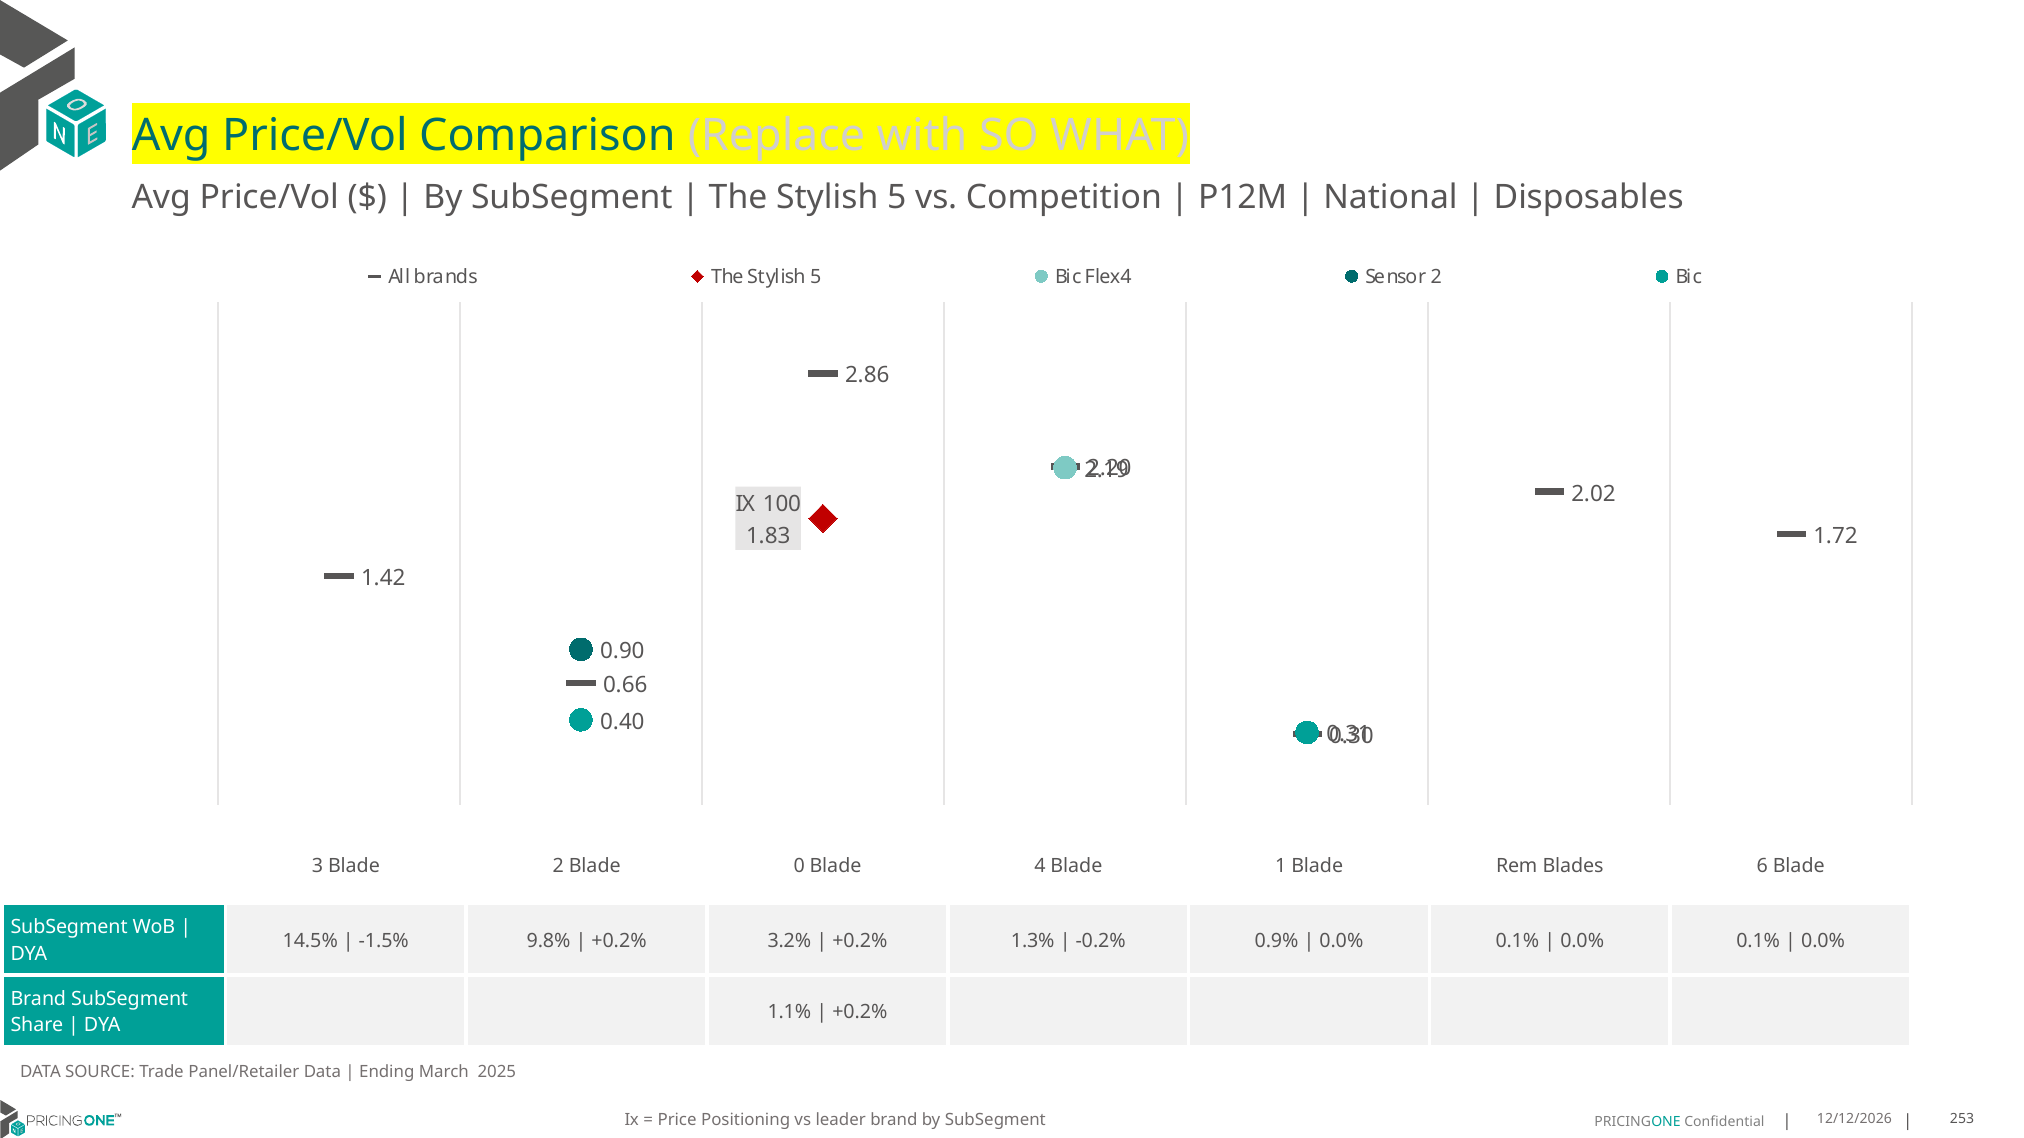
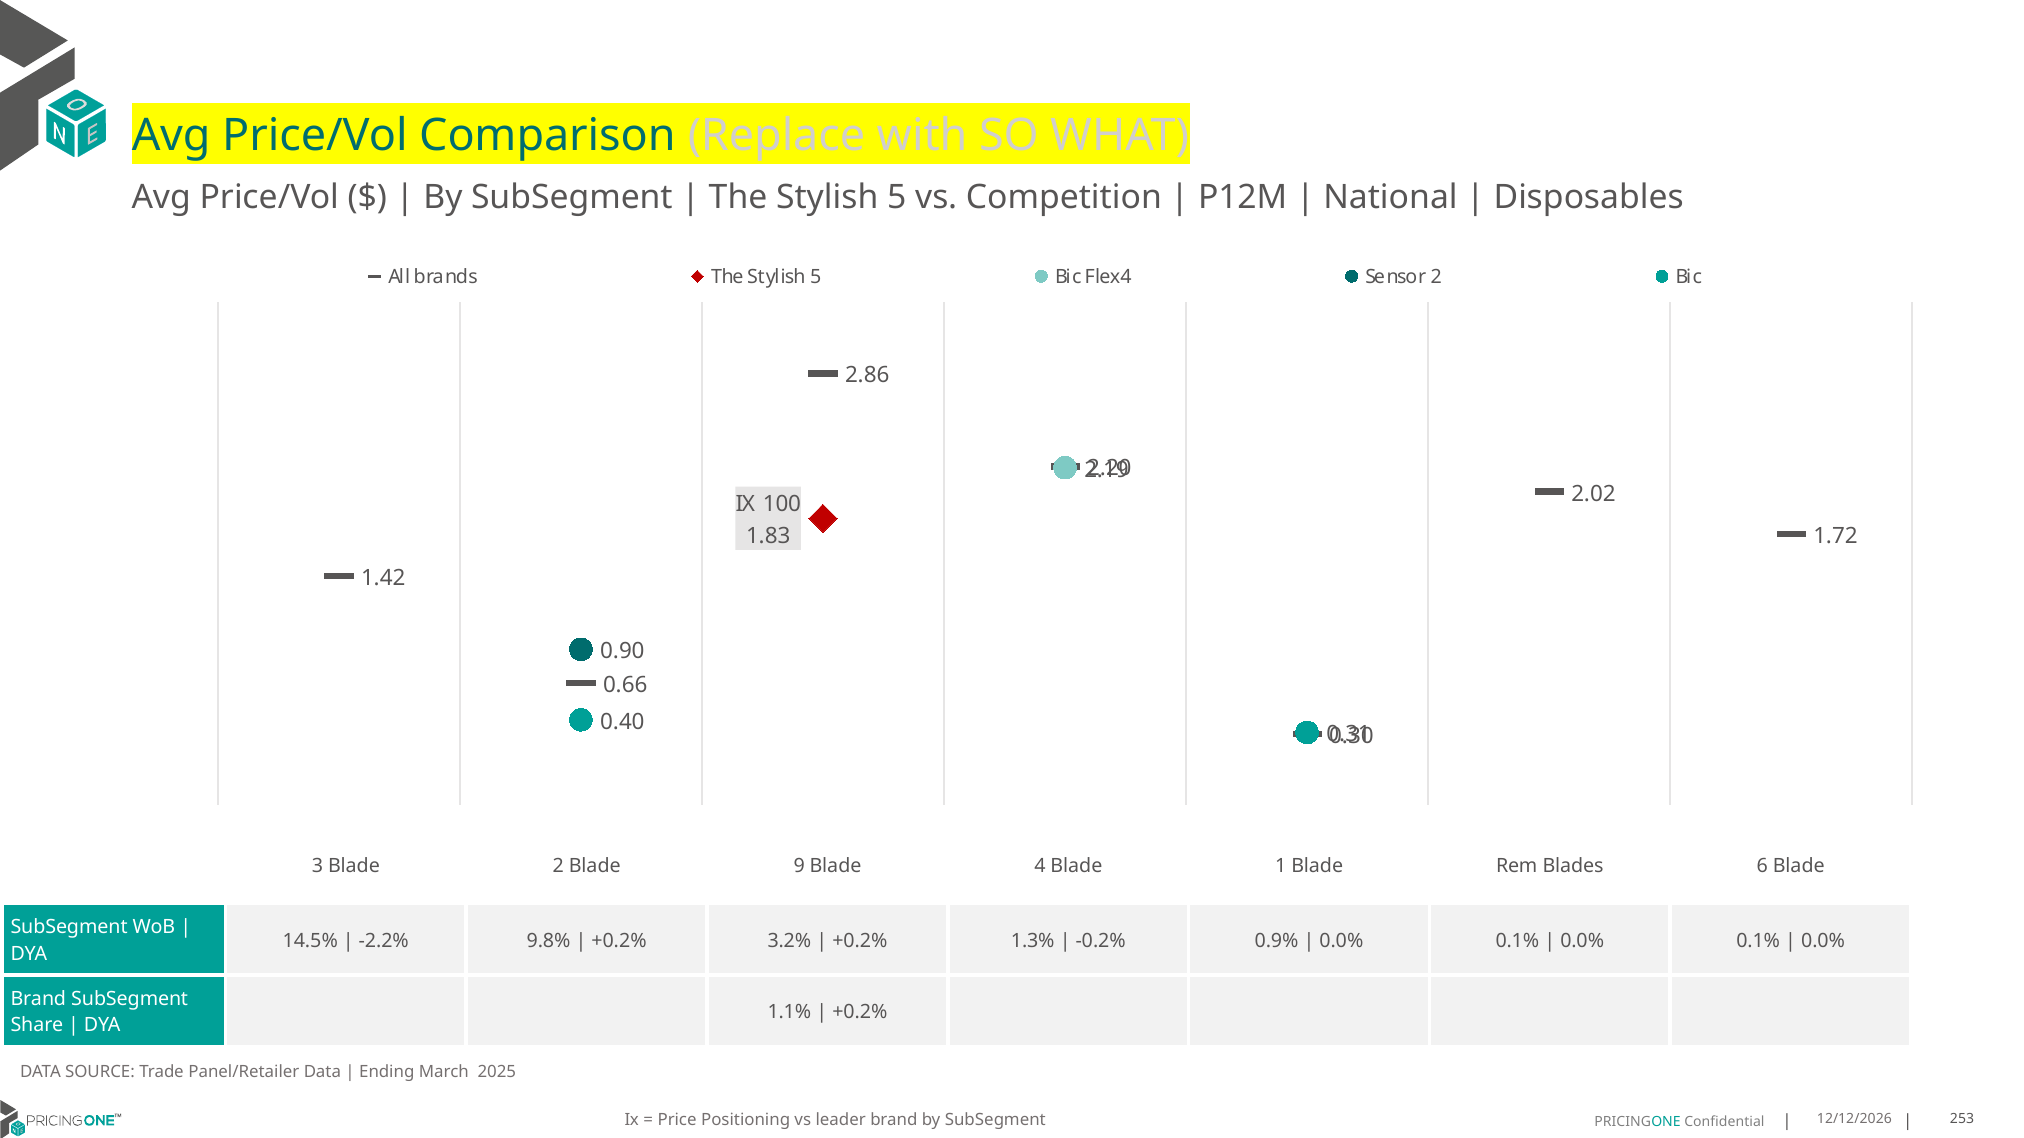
0: 0 -> 9
-1.5%: -1.5% -> -2.2%
